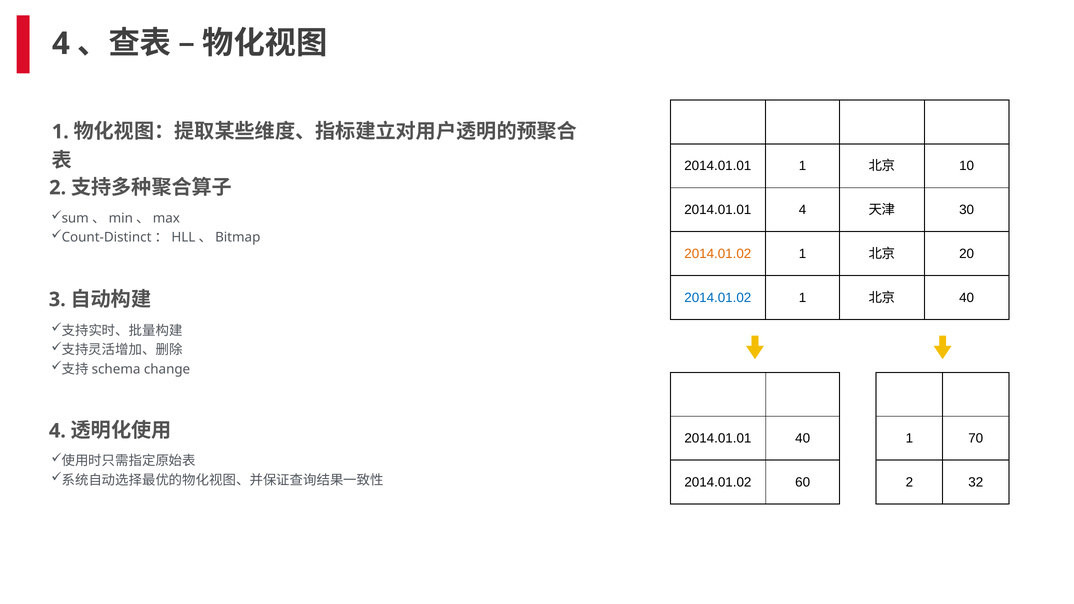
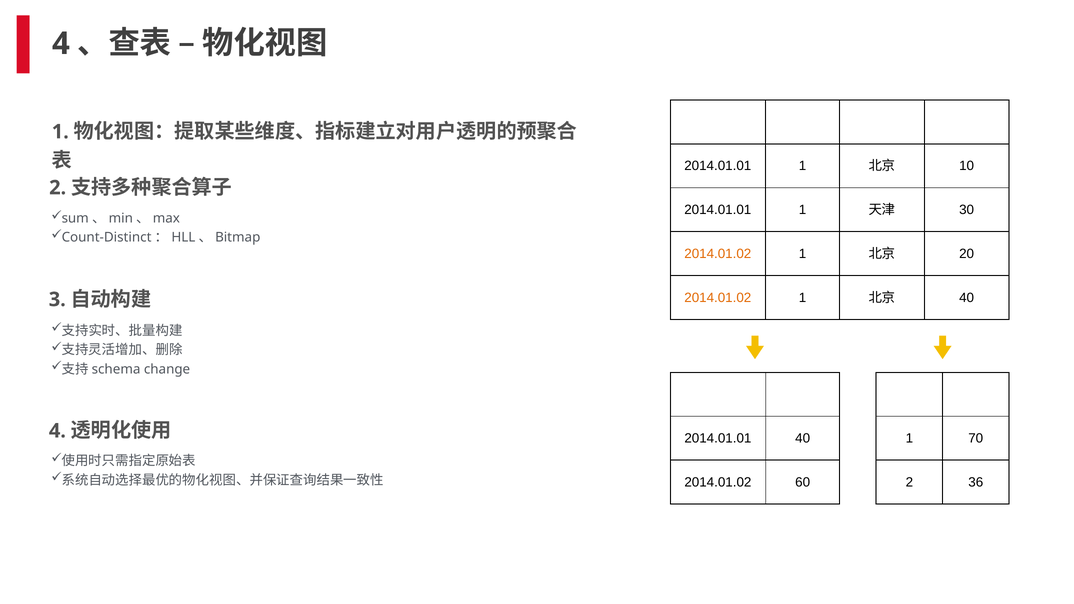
4 at (803, 210): 4 -> 1
2014.01.02 at (718, 298) colour: blue -> orange
32: 32 -> 36
